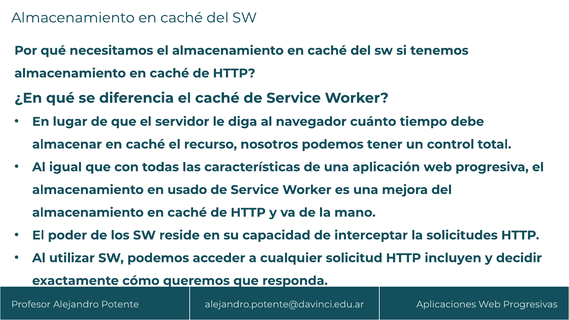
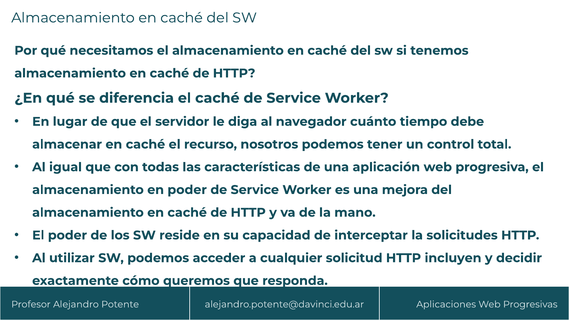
en usado: usado -> poder
